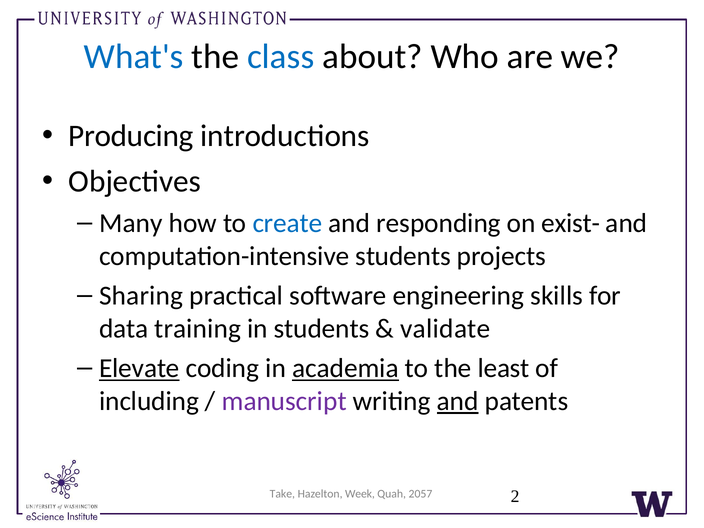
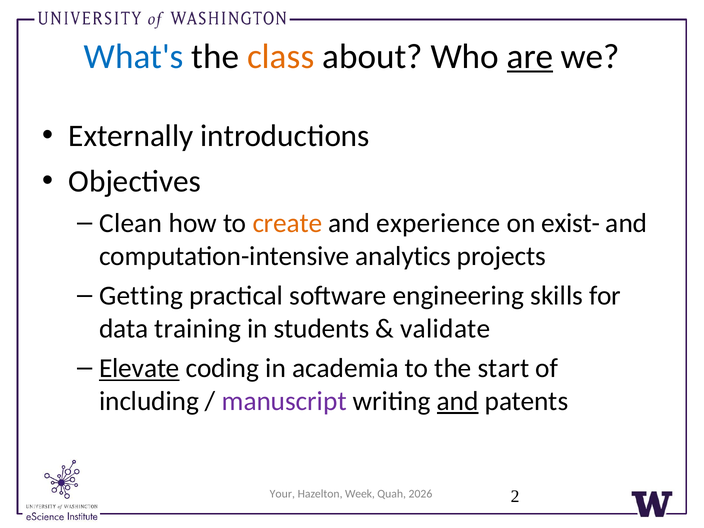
class colour: blue -> orange
are underline: none -> present
Producing: Producing -> Externally
Many: Many -> Clean
create colour: blue -> orange
responding: responding -> experience
computation-intensive students: students -> analytics
Sharing: Sharing -> Getting
academia underline: present -> none
least: least -> start
Take: Take -> Your
2057: 2057 -> 2026
